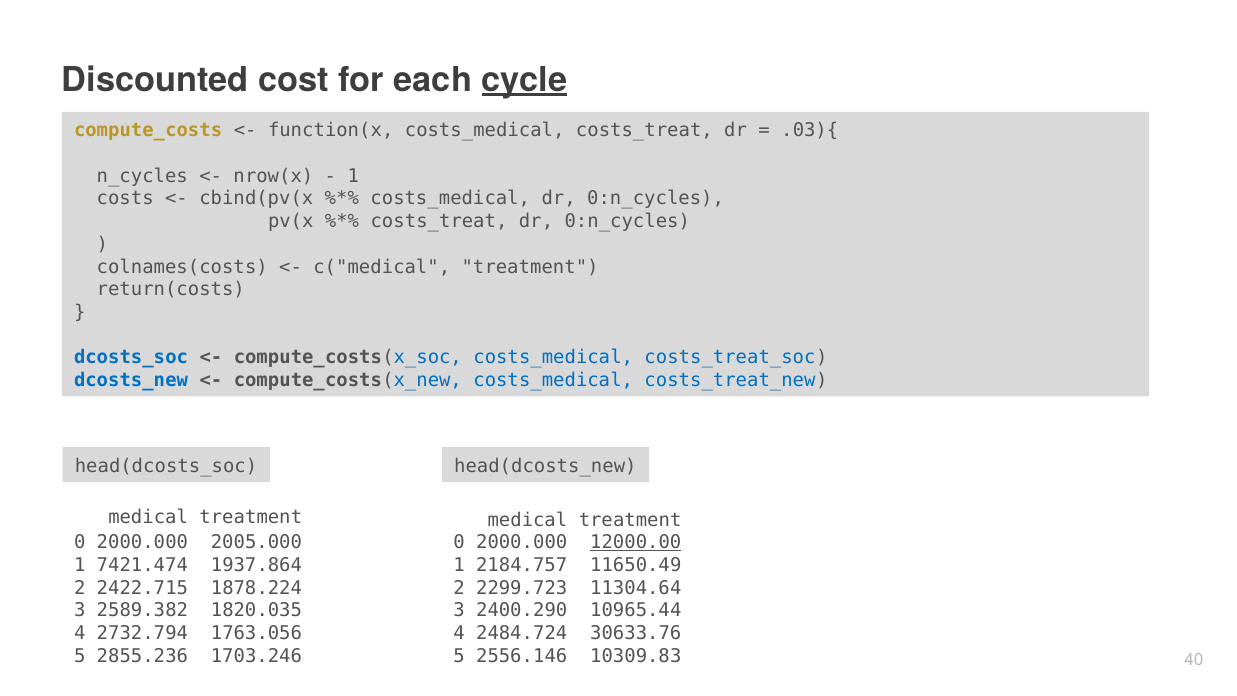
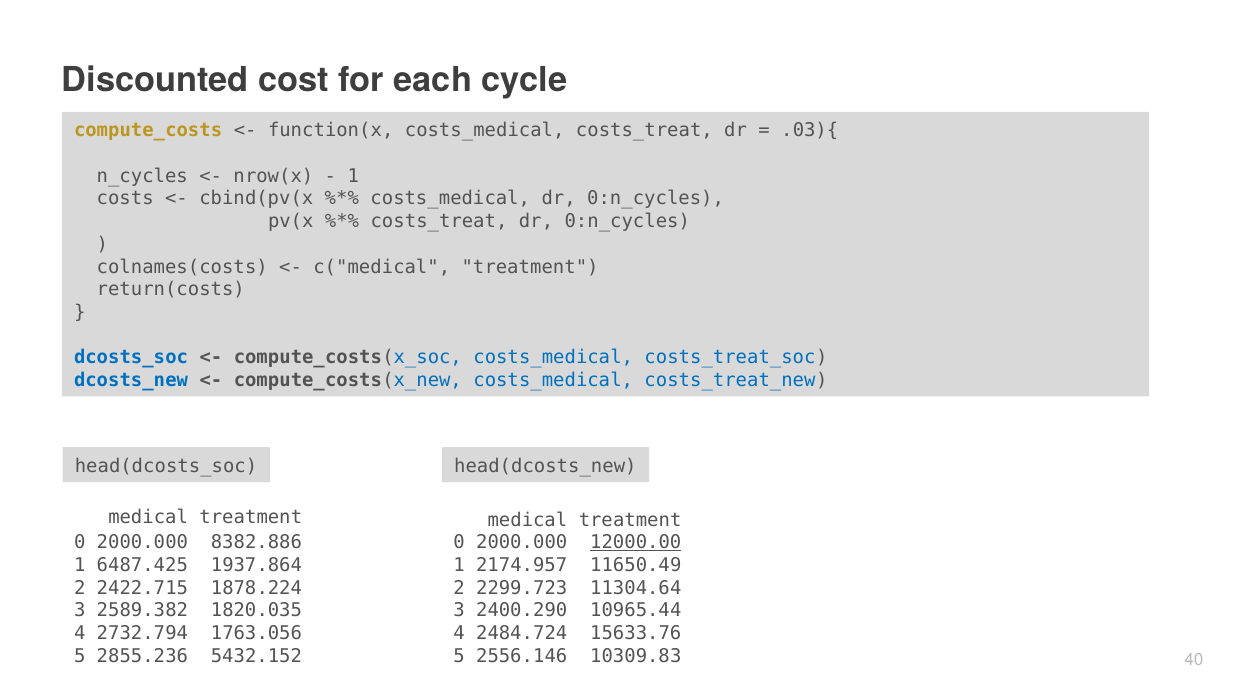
cycle underline: present -> none
2005.000: 2005.000 -> 8382.886
7421.474: 7421.474 -> 6487.425
2184.757: 2184.757 -> 2174.957
30633.76: 30633.76 -> 15633.76
1703.246: 1703.246 -> 5432.152
